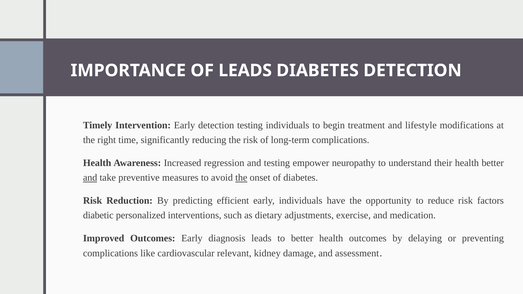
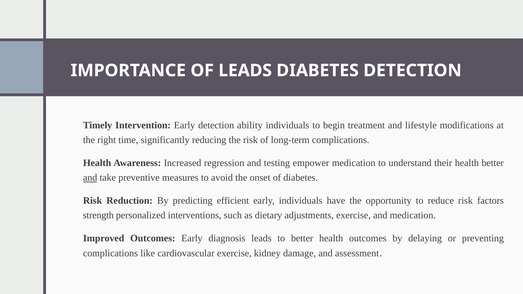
detection testing: testing -> ability
empower neuropathy: neuropathy -> medication
the at (241, 178) underline: present -> none
diabetic: diabetic -> strength
cardiovascular relevant: relevant -> exercise
